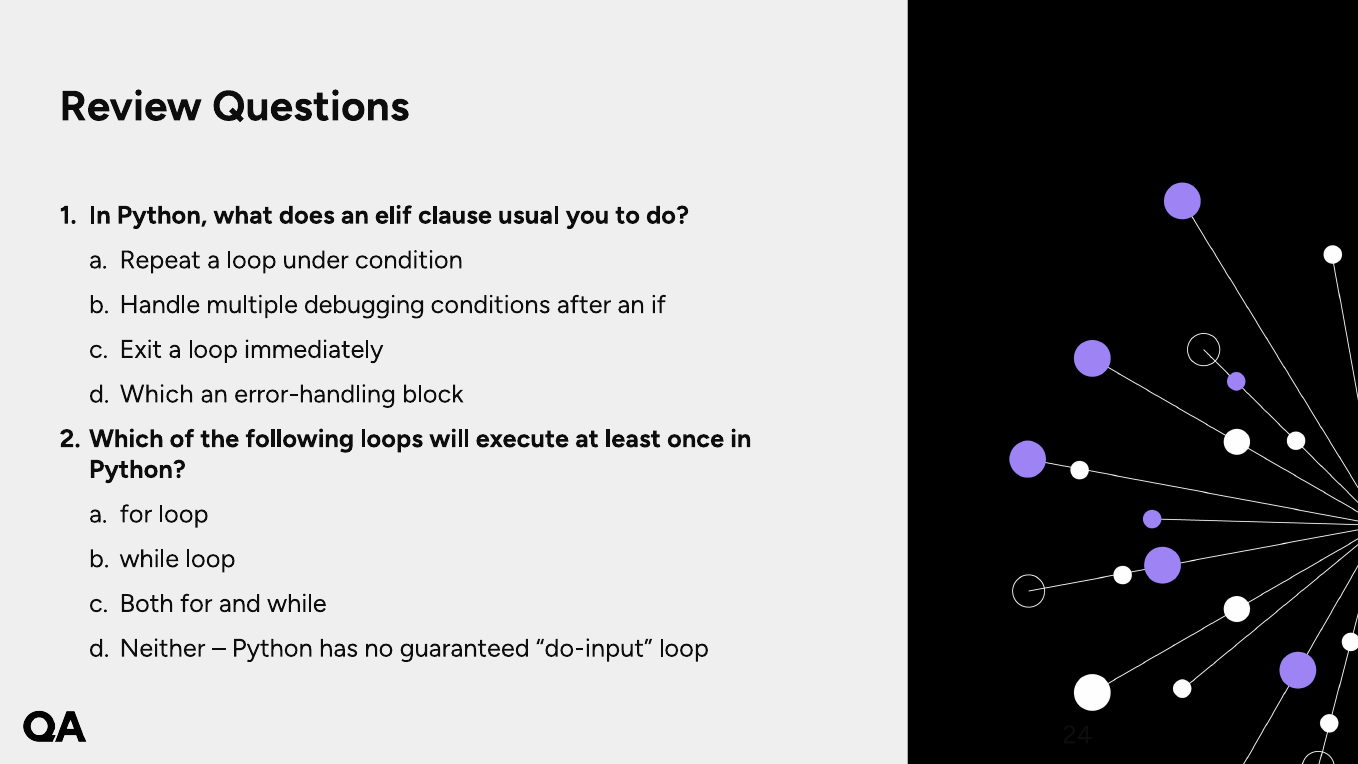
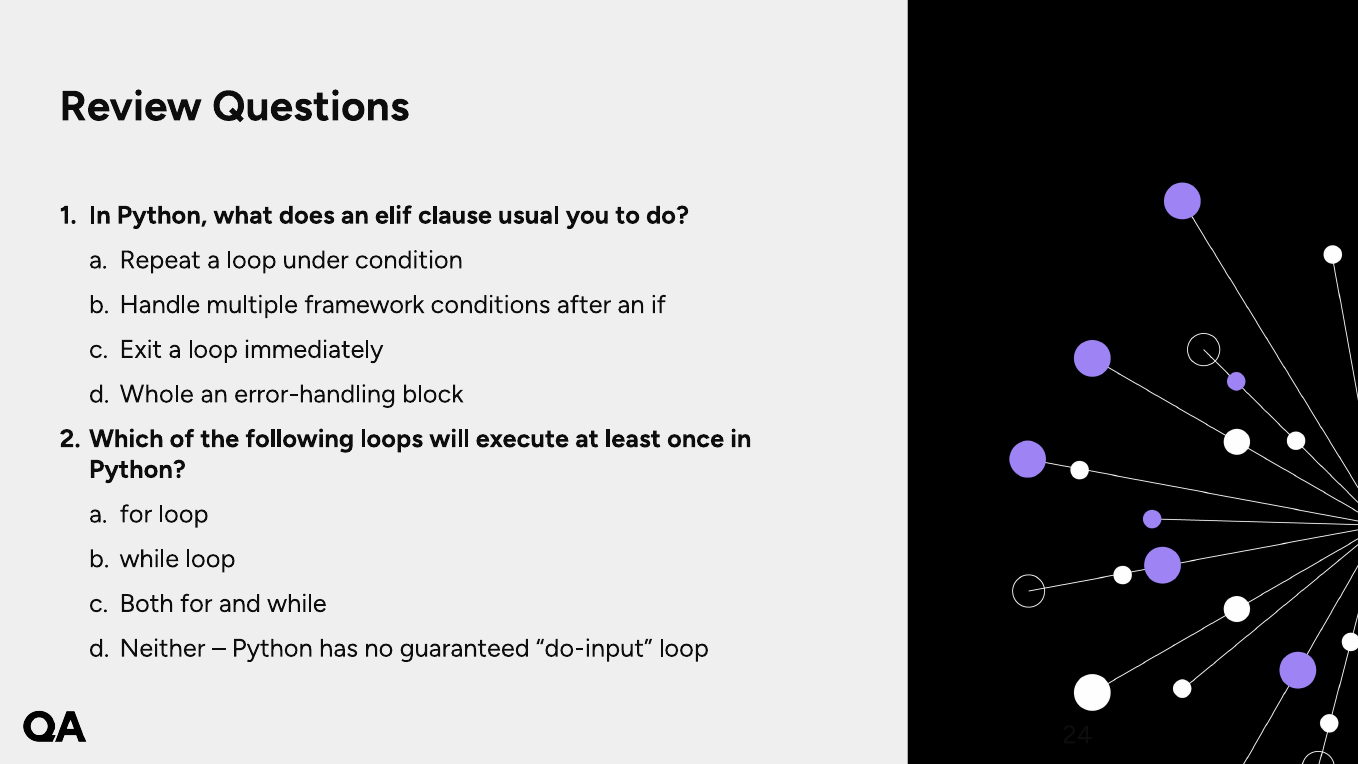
debugging: debugging -> framework
Which at (157, 394): Which -> Whole
